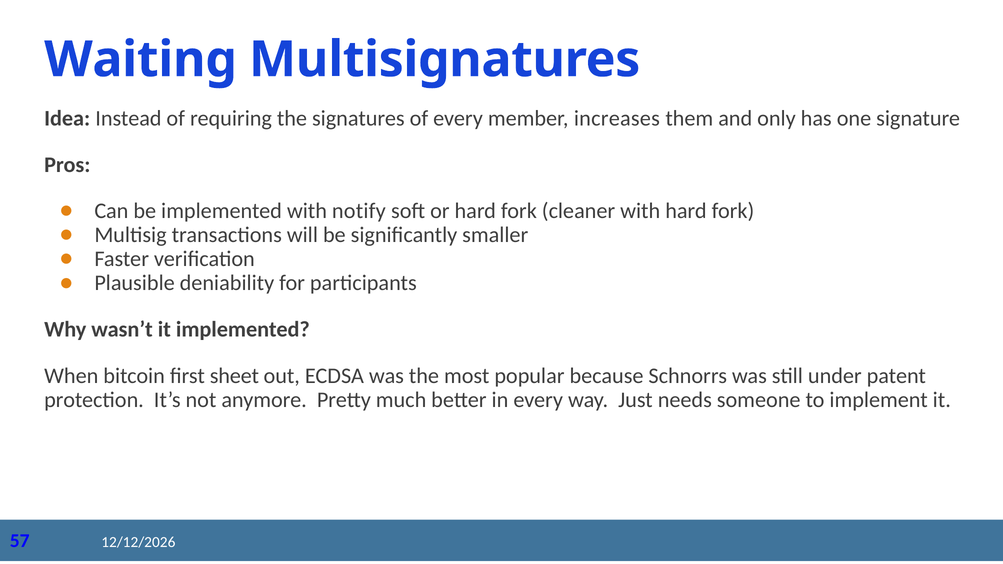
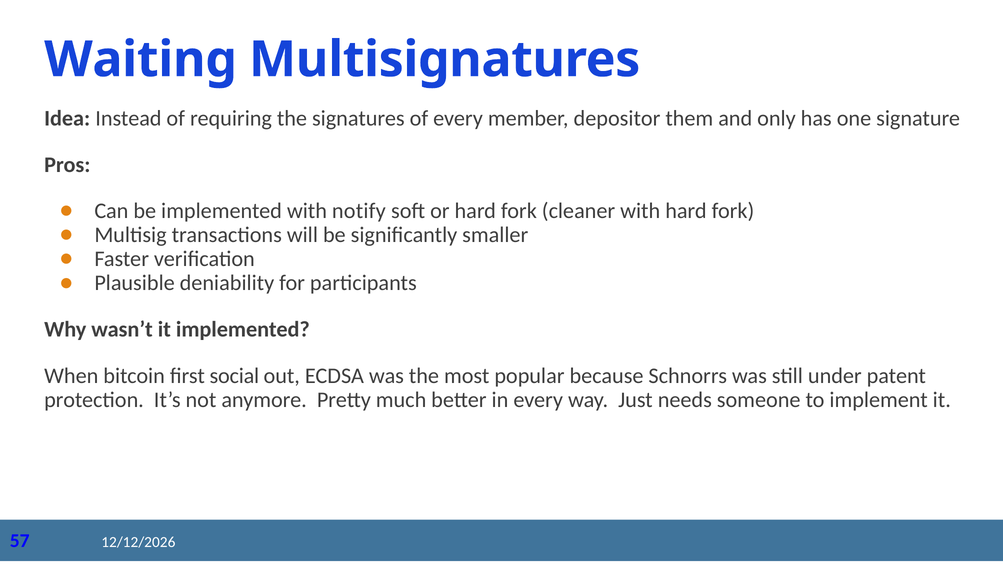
increases: increases -> depositor
sheet: sheet -> social
